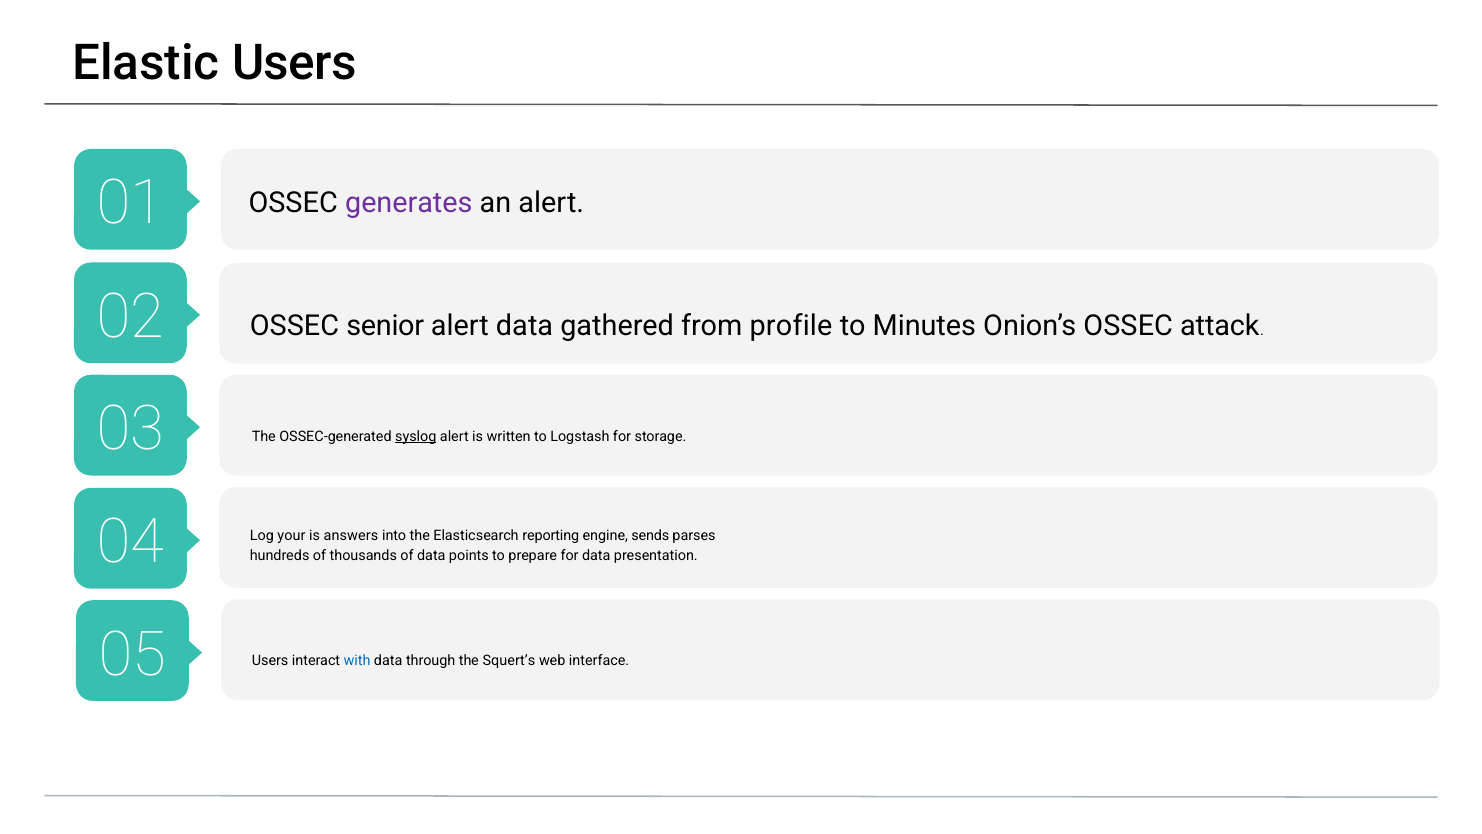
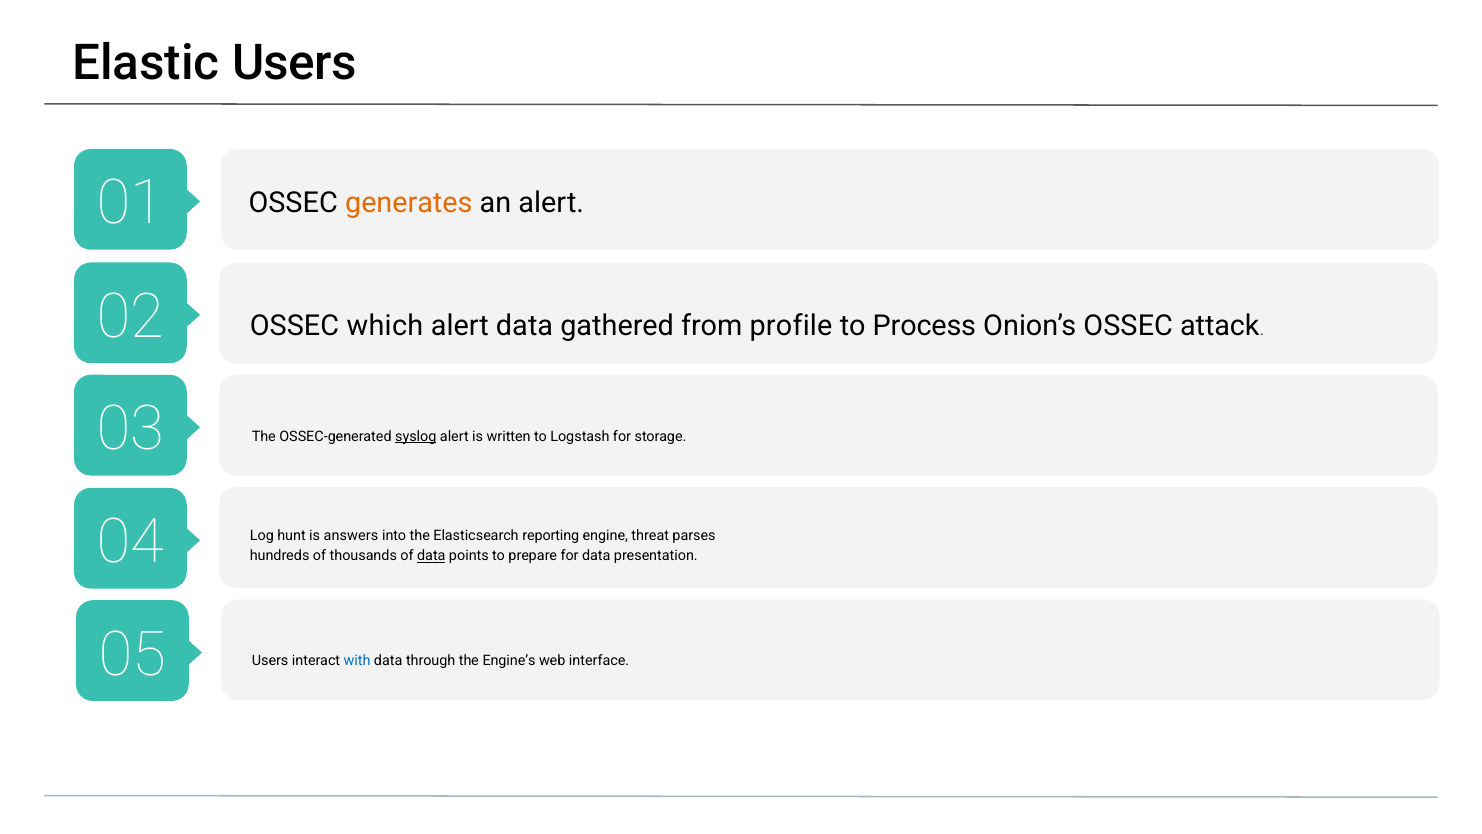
generates colour: purple -> orange
senior: senior -> which
Minutes: Minutes -> Process
your: your -> hunt
sends: sends -> threat
data at (431, 556) underline: none -> present
Squert’s: Squert’s -> Engine’s
